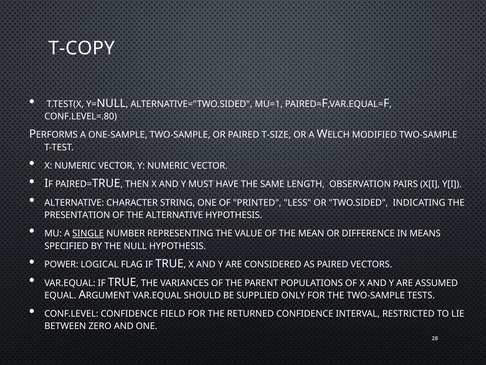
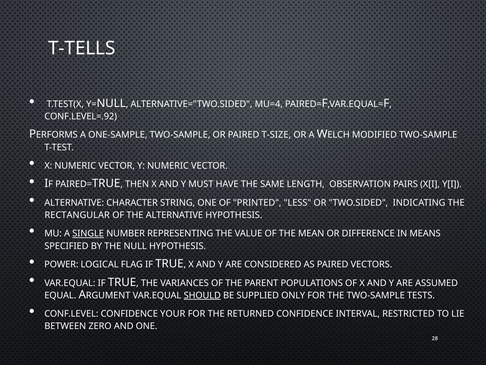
T-COPY: T-COPY -> T-TELLS
MU=1: MU=1 -> MU=4
CONF.LEVEL=.80: CONF.LEVEL=.80 -> CONF.LEVEL=.92
PRESENTATION: PRESENTATION -> RECTANGULAR
SHOULD underline: none -> present
FIELD: FIELD -> YOUR
